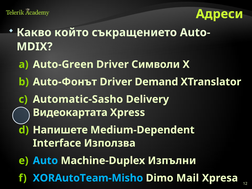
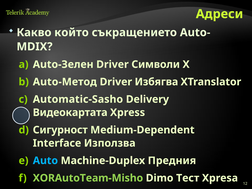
Auto-Green: Auto-Green -> Auto-Зелен
Auto-Фонът: Auto-Фонът -> Auto-Метод
Demand: Demand -> Избягва
Напишете: Напишете -> Сигурност
Изпълни: Изпълни -> Предния
XORAutoTeam-Misho colour: light blue -> light green
Mail: Mail -> Тест
